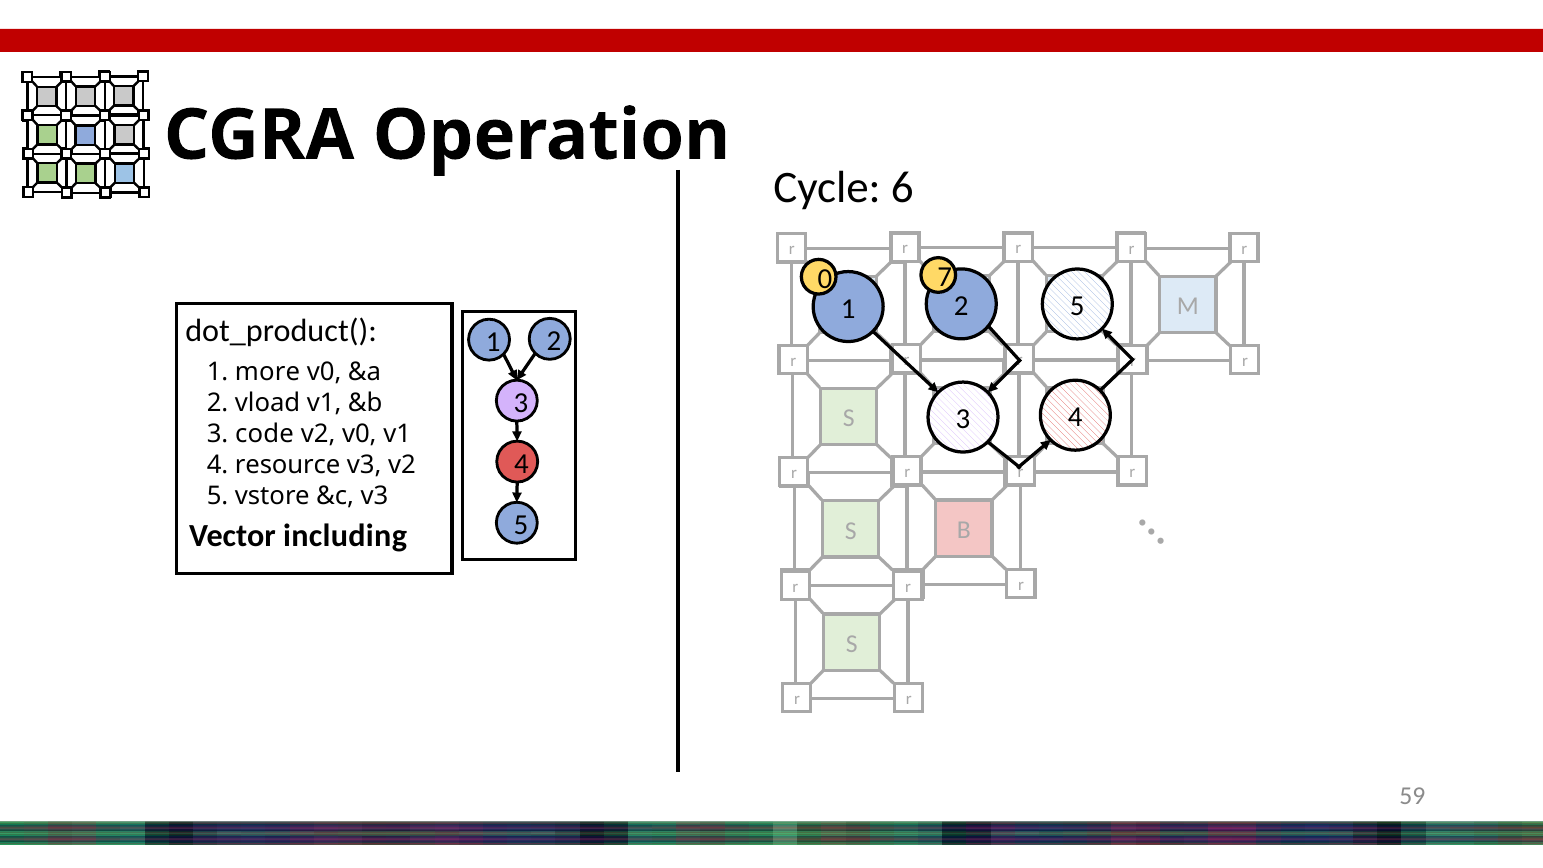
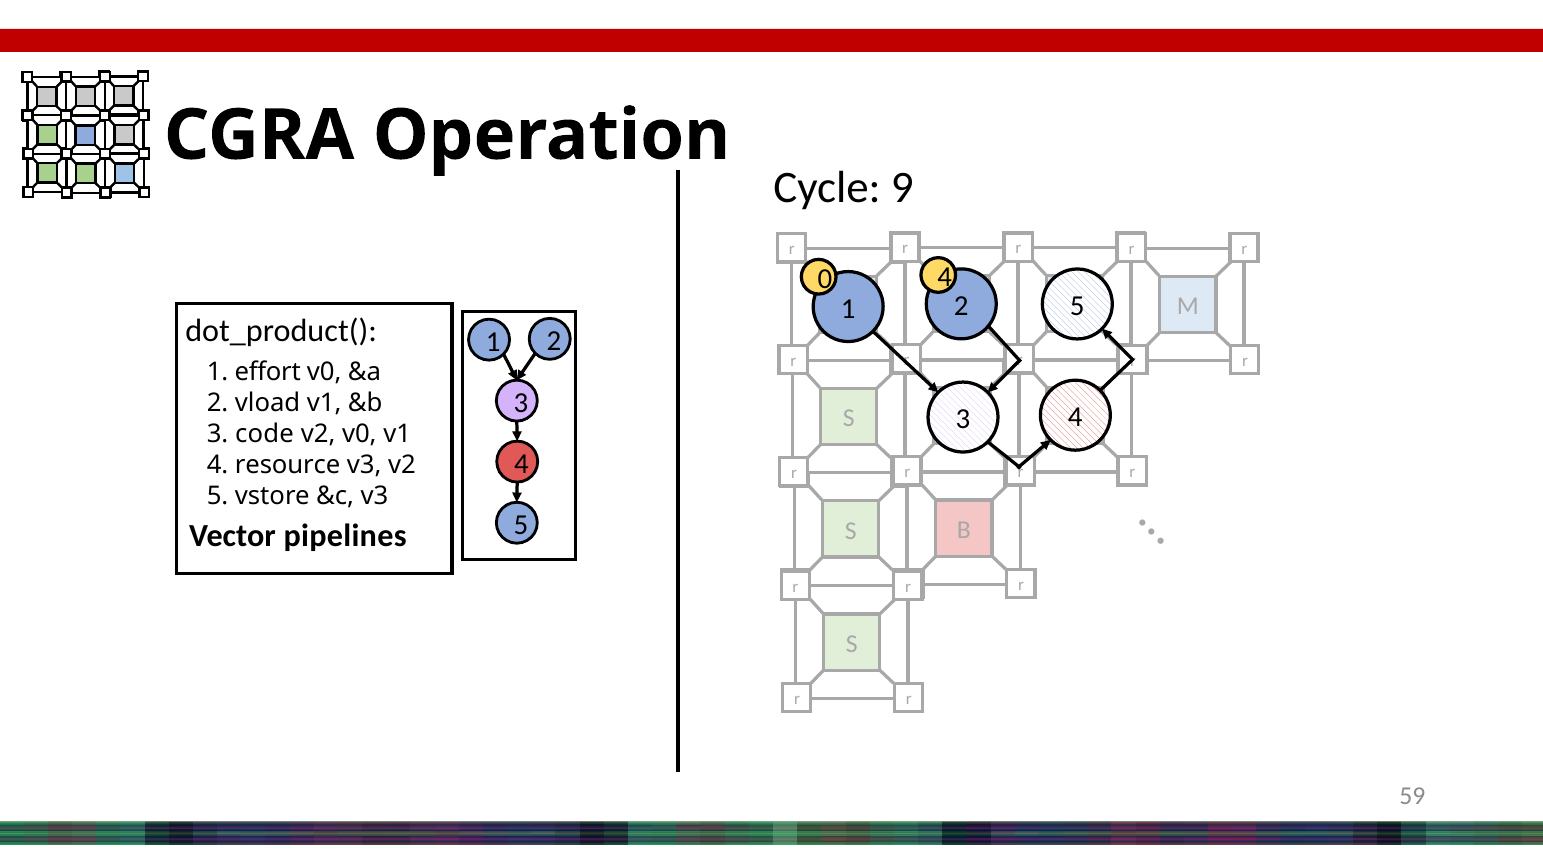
6: 6 -> 9
0 7: 7 -> 4
more: more -> effort
including: including -> pipelines
